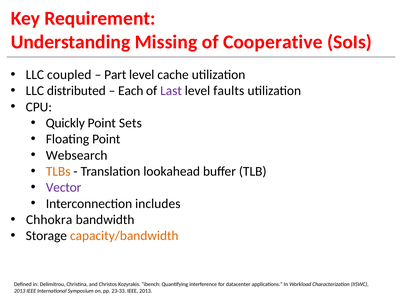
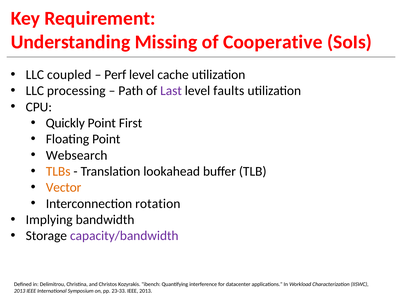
Part: Part -> Perf
distributed: distributed -> processing
Each: Each -> Path
Sets: Sets -> First
Vector colour: purple -> orange
includes: includes -> rotation
Chhokra: Chhokra -> Implying
capacity/bandwidth colour: orange -> purple
